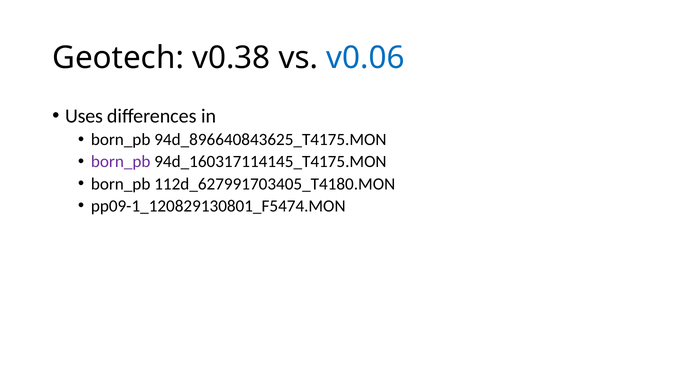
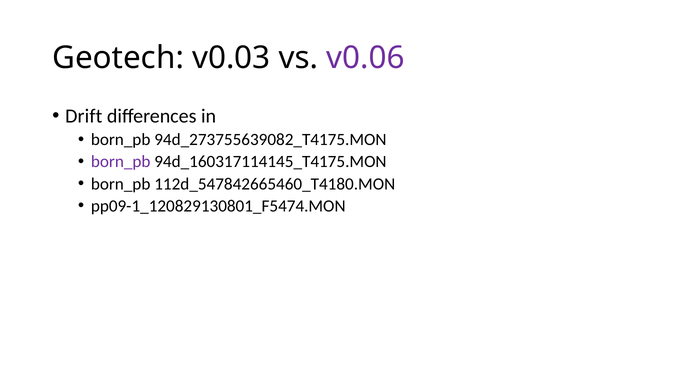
v0.38: v0.38 -> v0.03
v0.06 colour: blue -> purple
Uses: Uses -> Drift
94d_896640843625_T4175.MON: 94d_896640843625_T4175.MON -> 94d_273755639082_T4175.MON
112d_627991703405_T4180.MON: 112d_627991703405_T4180.MON -> 112d_547842665460_T4180.MON
